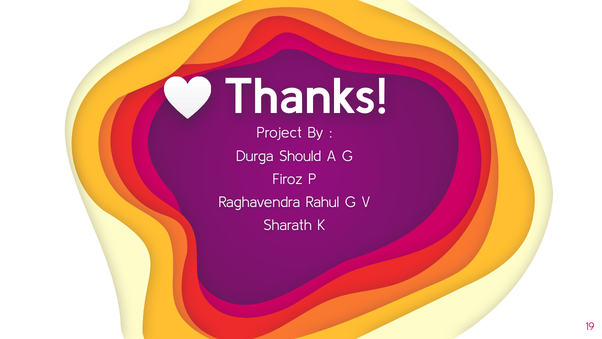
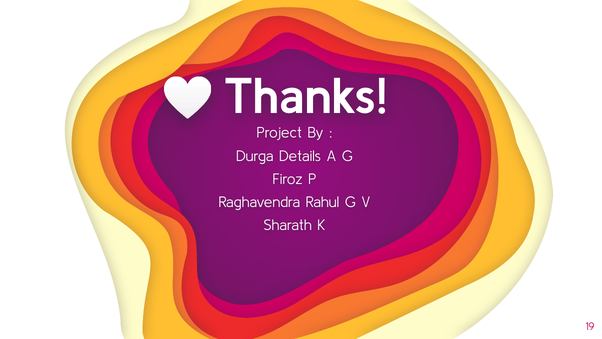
Should: Should -> Details
